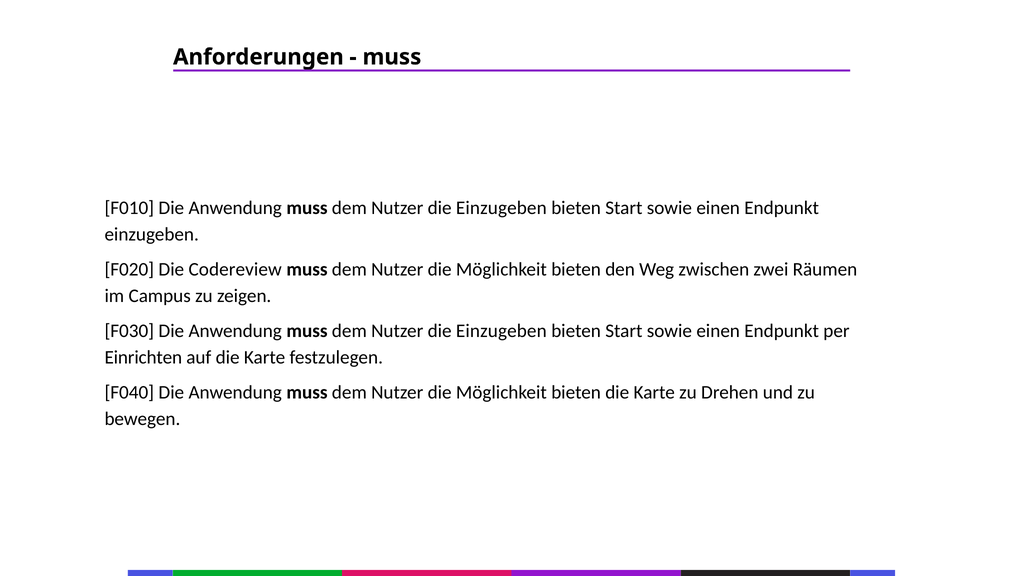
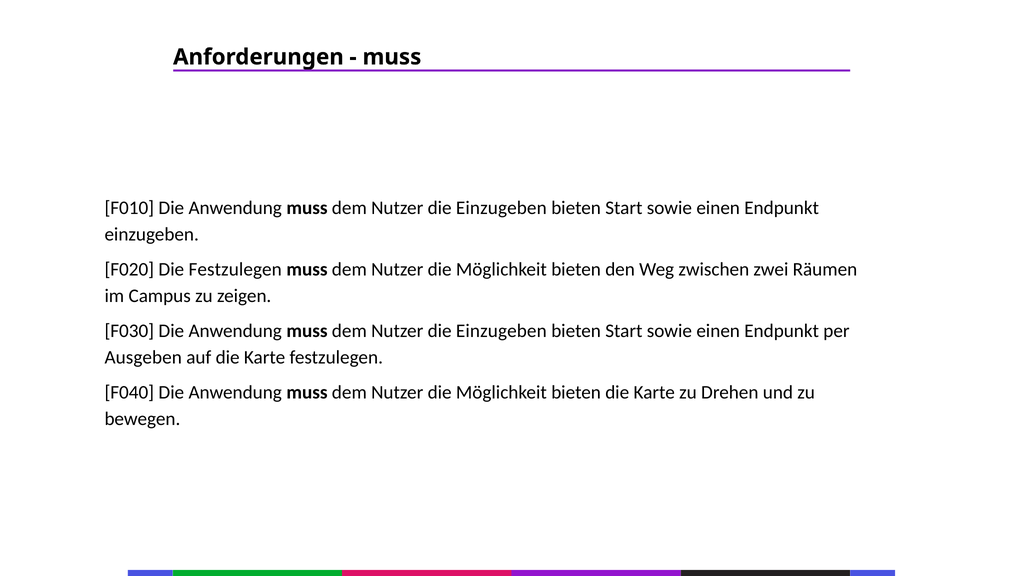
Die Codereview: Codereview -> Festzulegen
Einrichten: Einrichten -> Ausgeben
